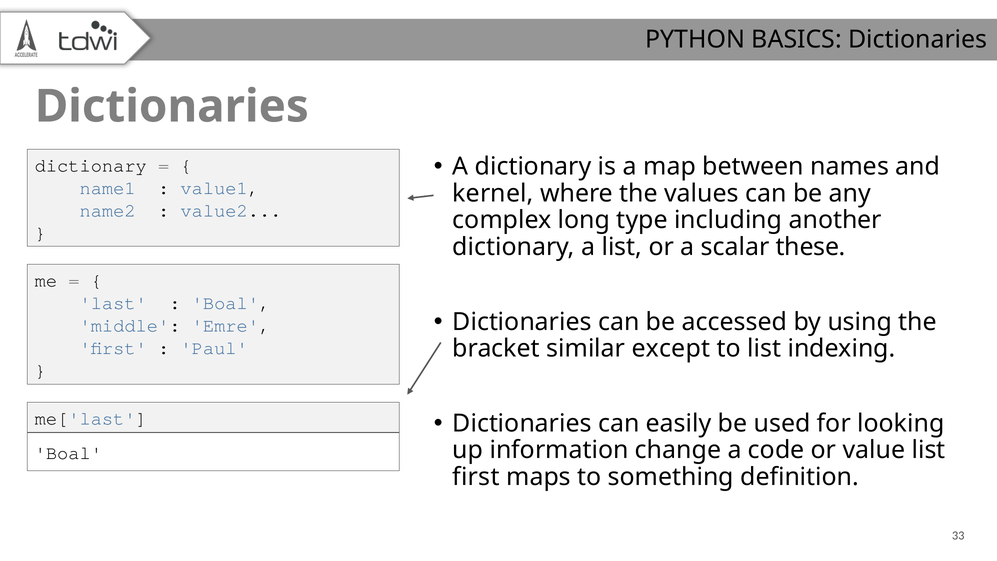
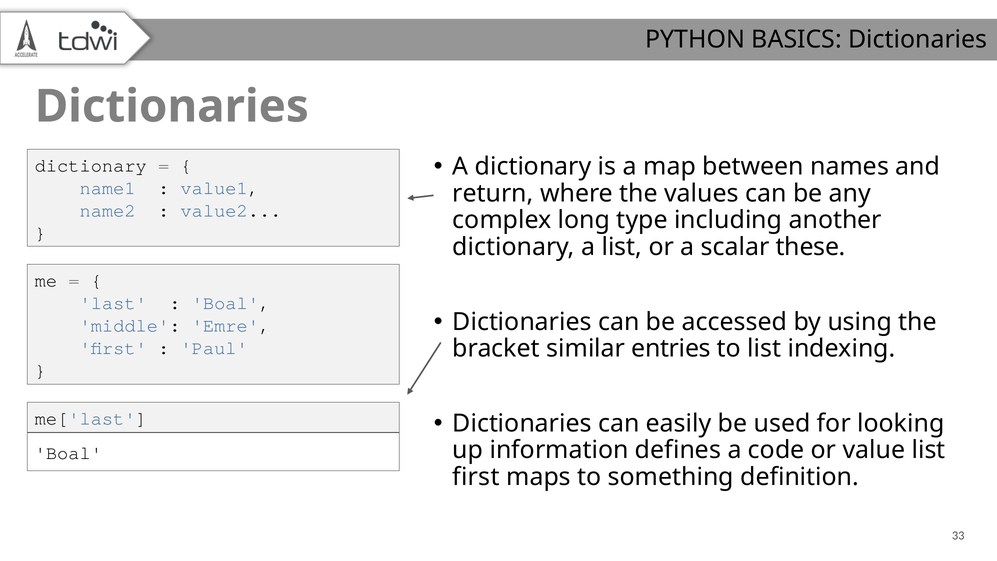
kernel: kernel -> return
except: except -> entries
change: change -> defines
